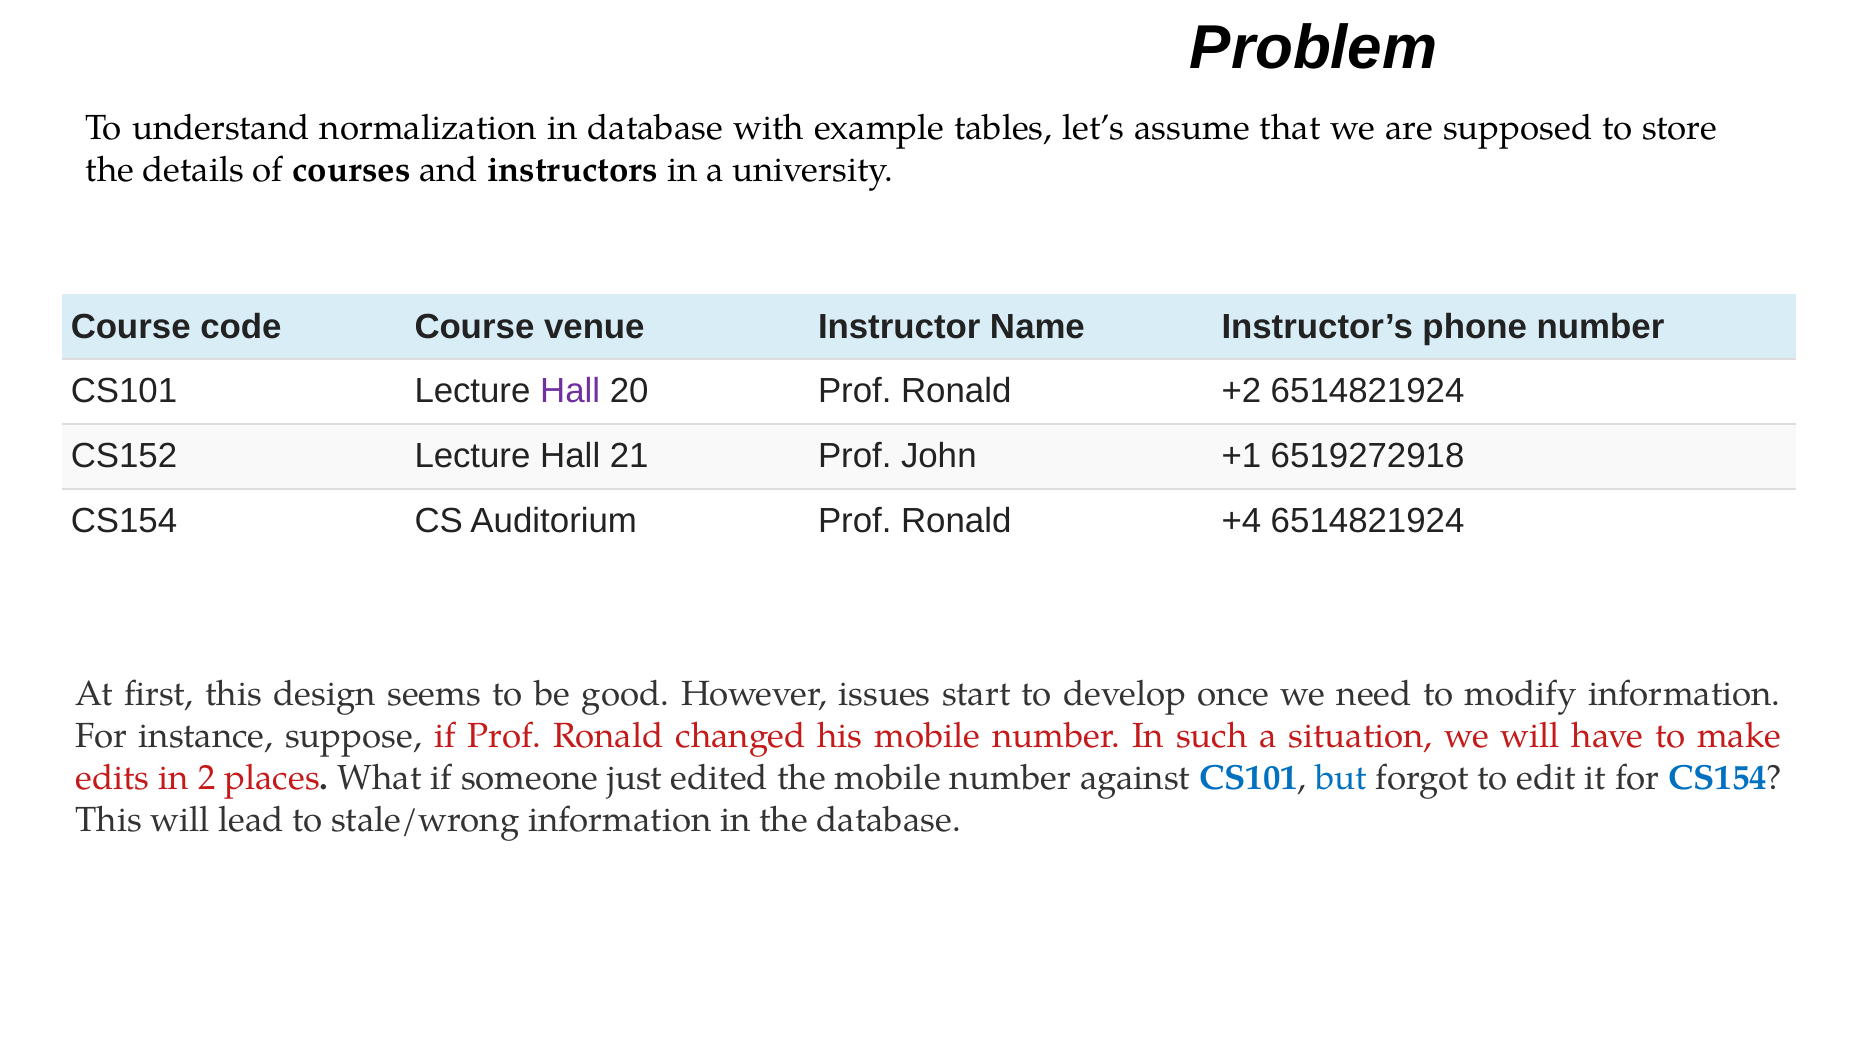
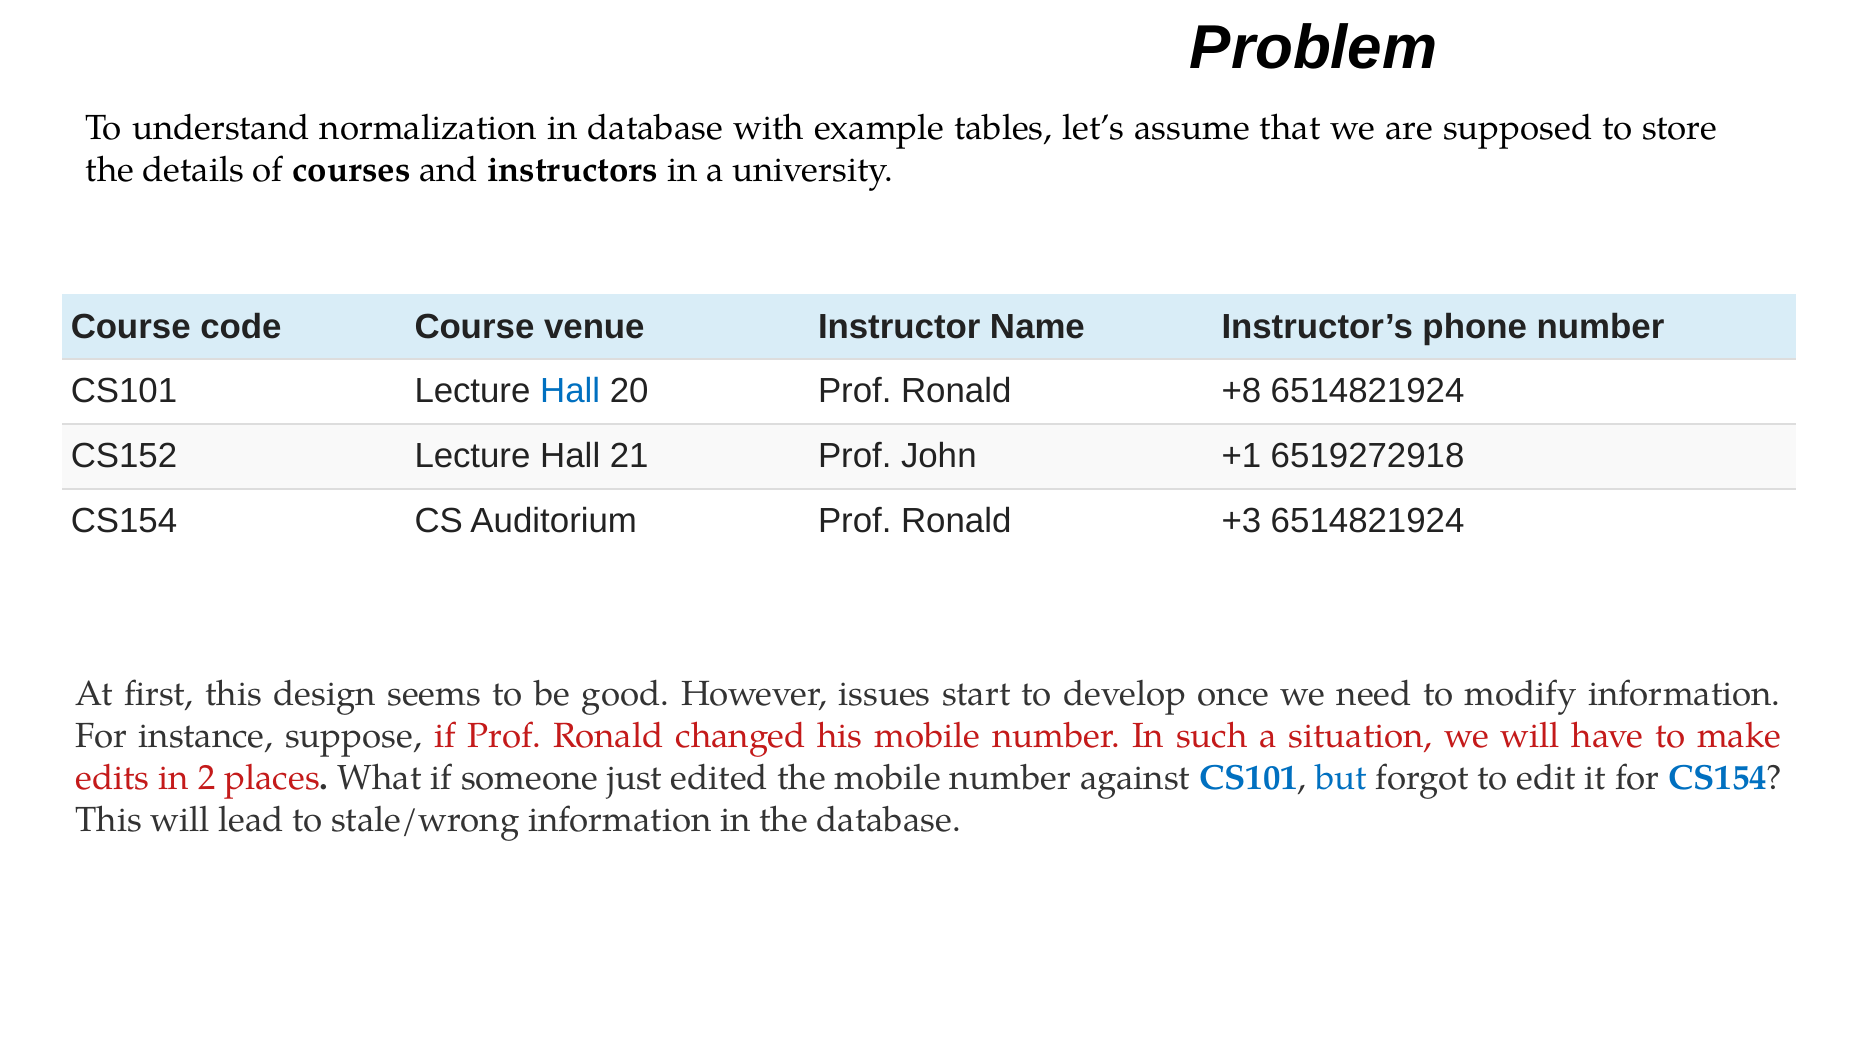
Hall at (570, 391) colour: purple -> blue
+2: +2 -> +8
+4: +4 -> +3
